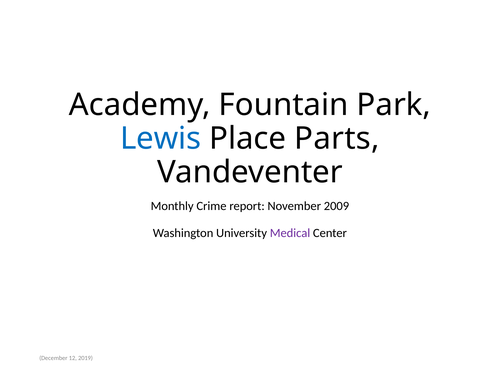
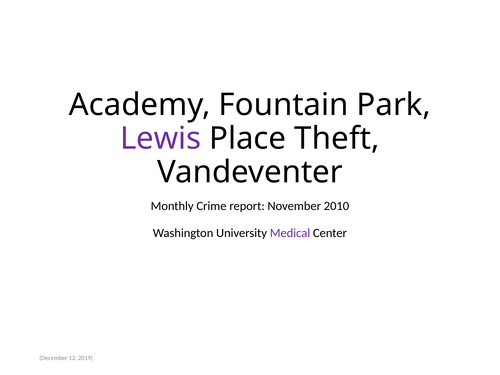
Lewis colour: blue -> purple
Parts: Parts -> Theft
2009: 2009 -> 2010
